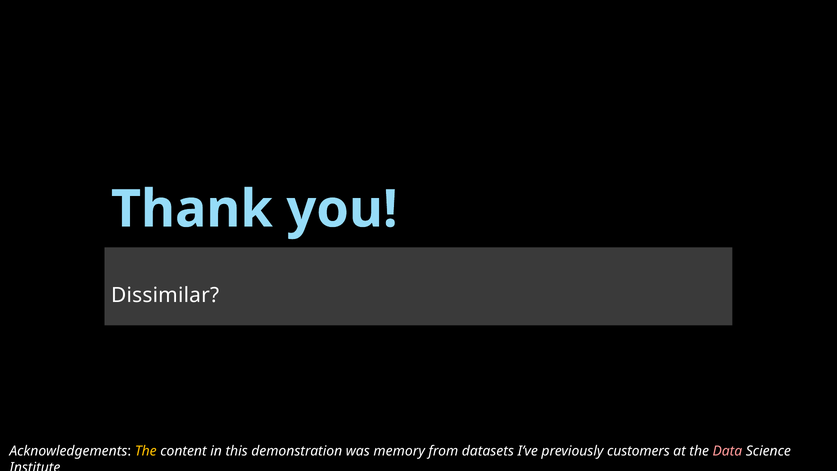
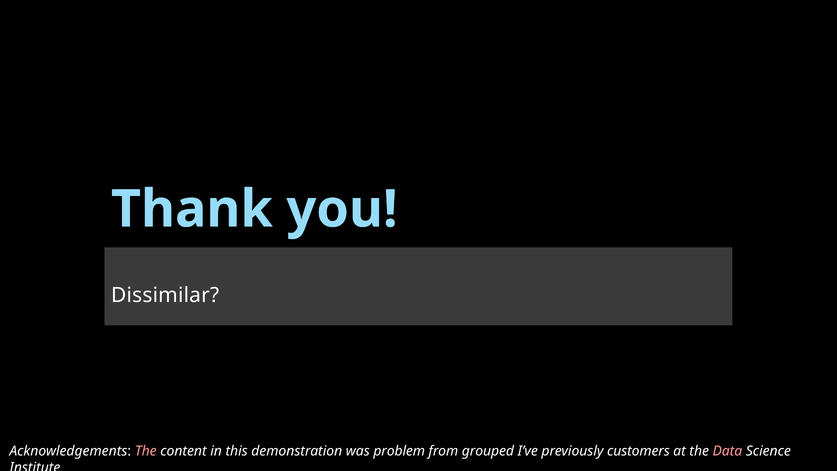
The at (146, 451) colour: yellow -> pink
memory: memory -> problem
datasets: datasets -> grouped
